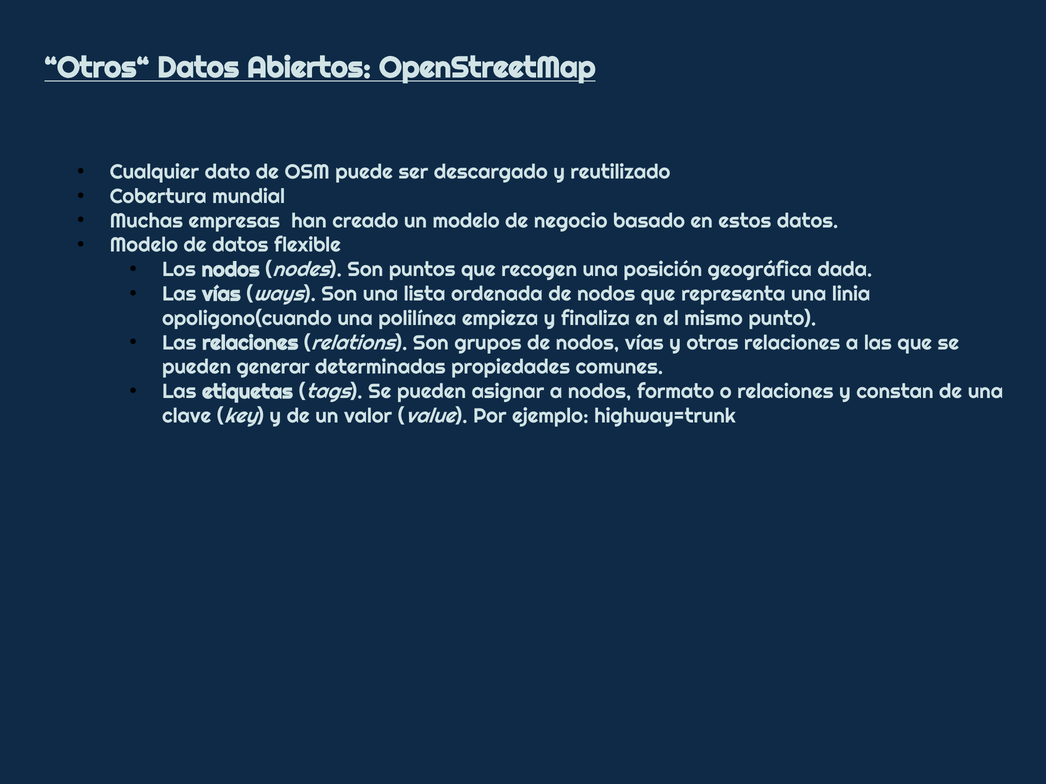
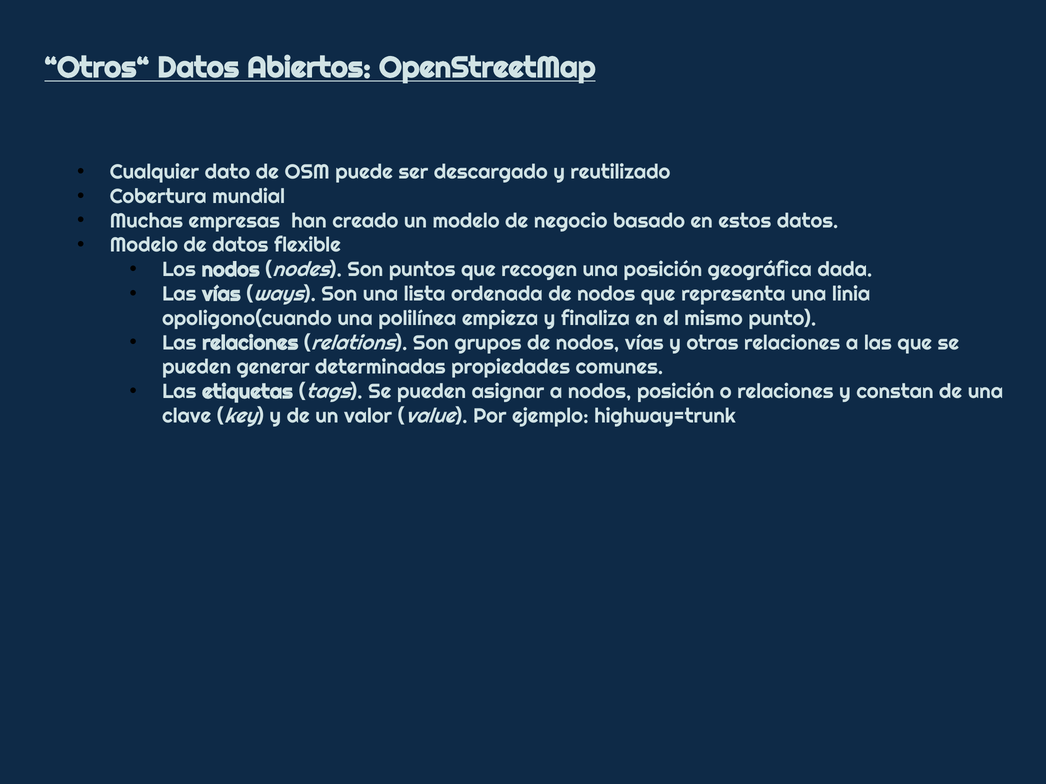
nodos formato: formato -> posición
